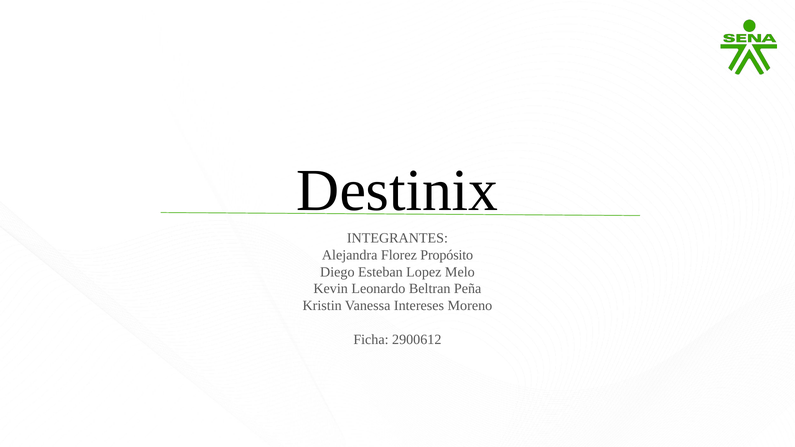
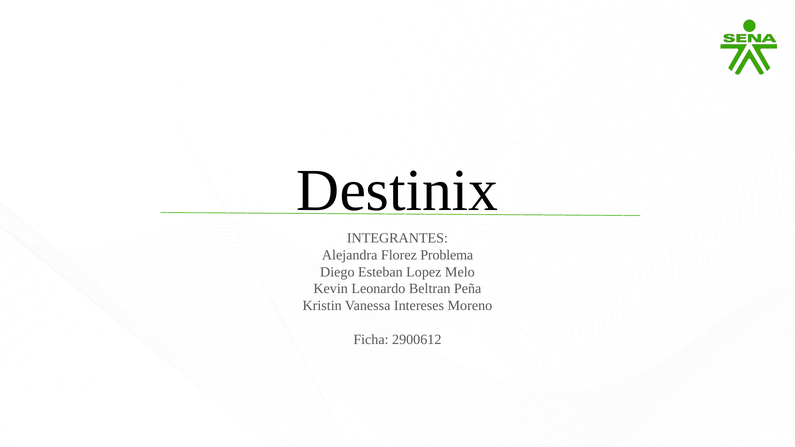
Propósito: Propósito -> Problema
